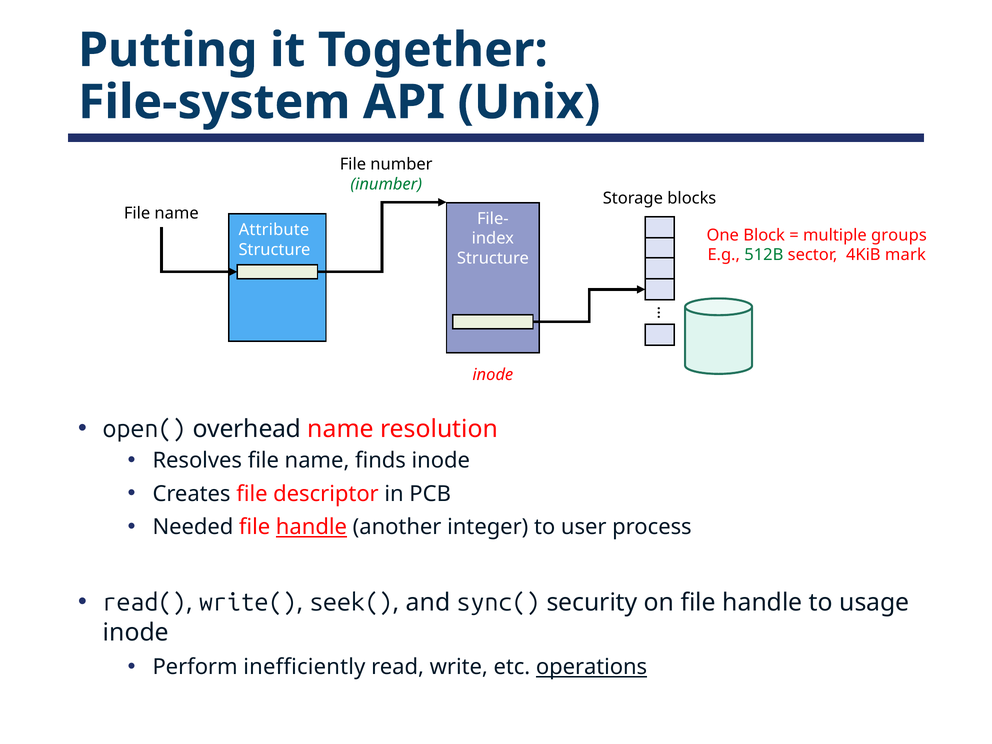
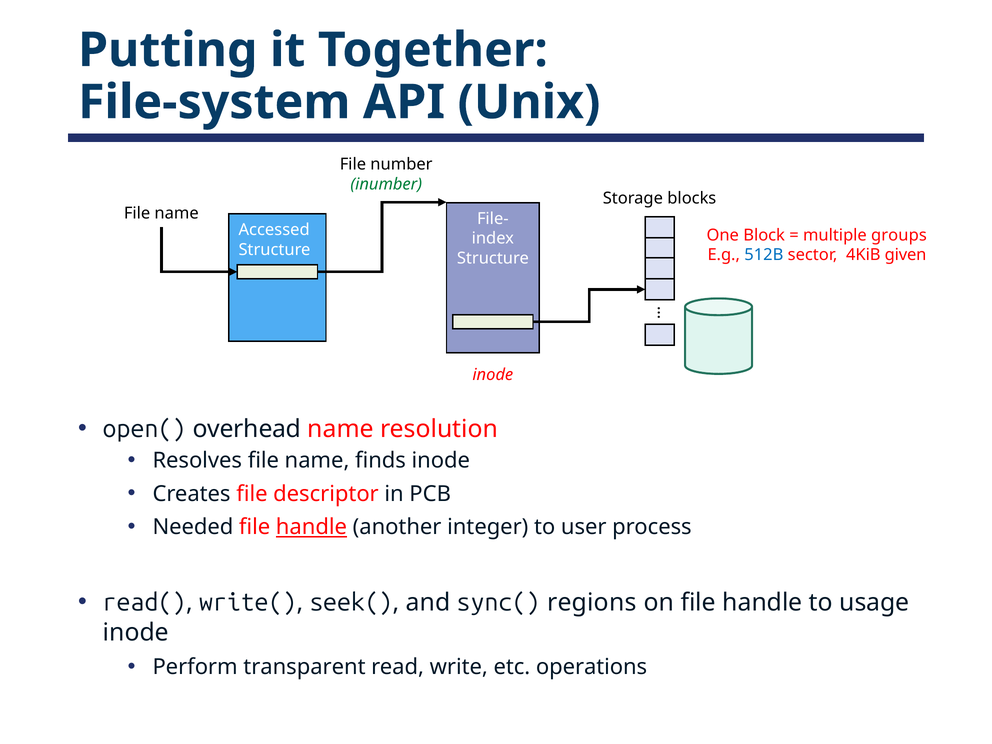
Attribute: Attribute -> Accessed
512B colour: green -> blue
mark: mark -> given
security: security -> regions
inefficiently: inefficiently -> transparent
operations underline: present -> none
